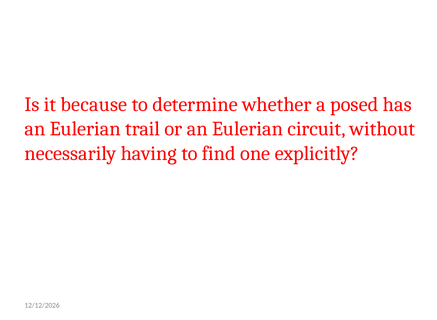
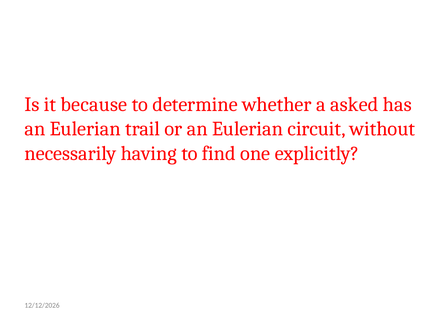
posed: posed -> asked
